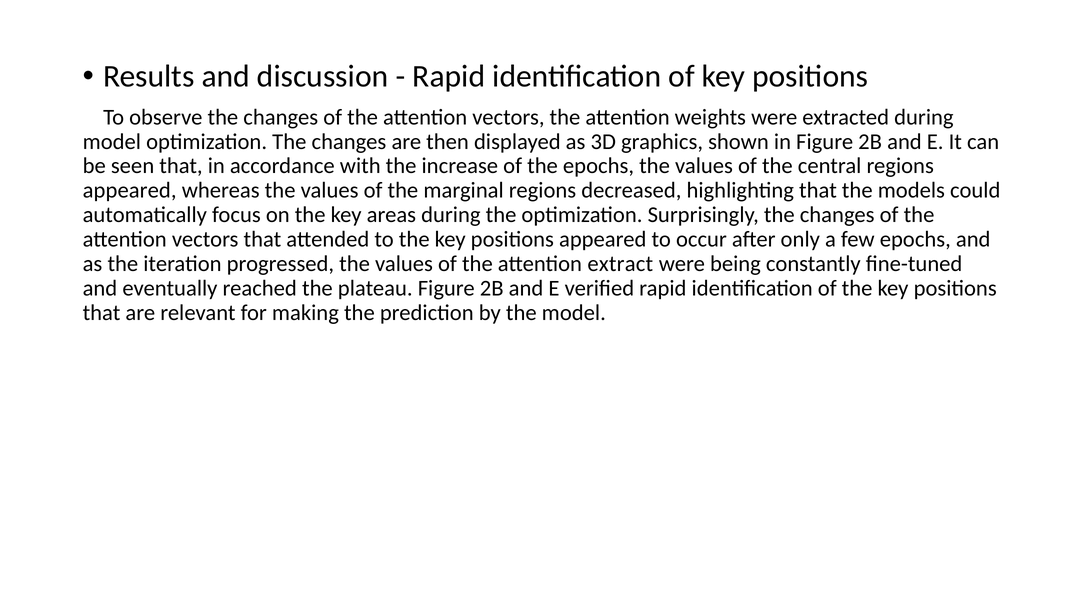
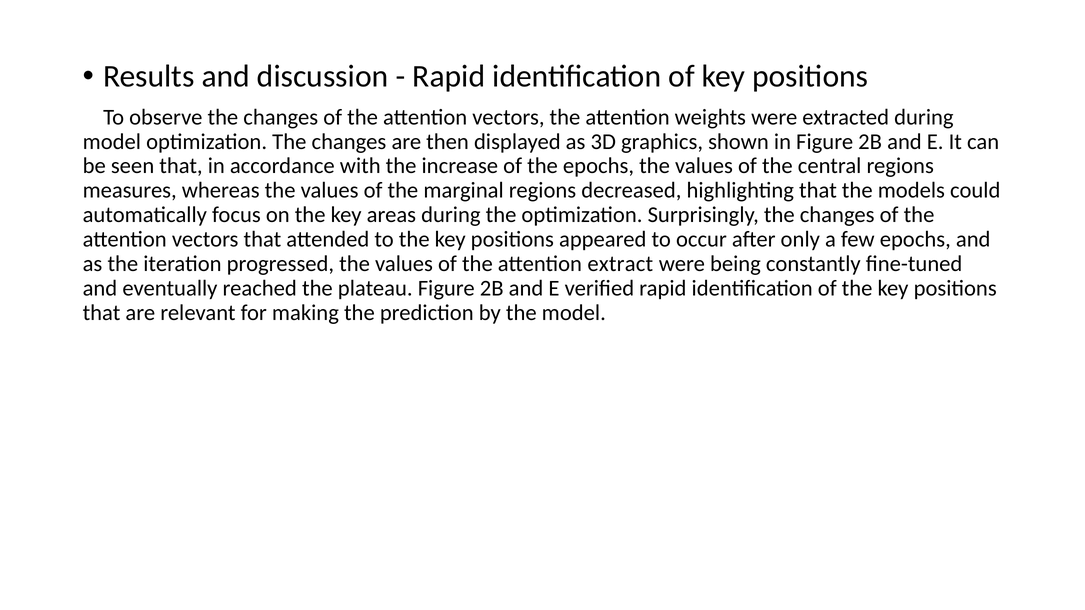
appeared at (130, 191): appeared -> measures
